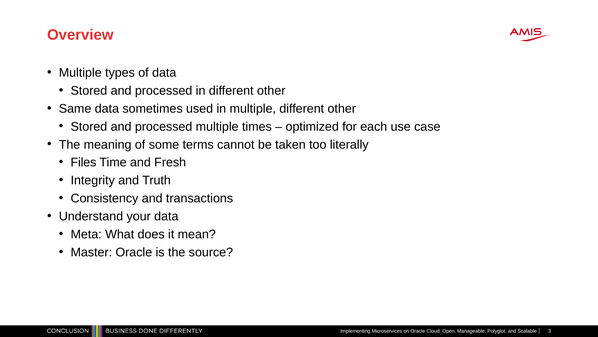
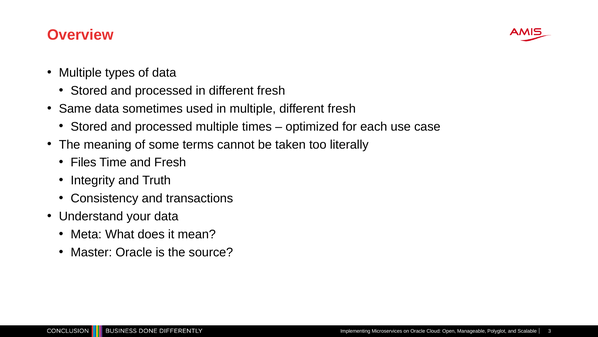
in different other: other -> fresh
multiple different other: other -> fresh
